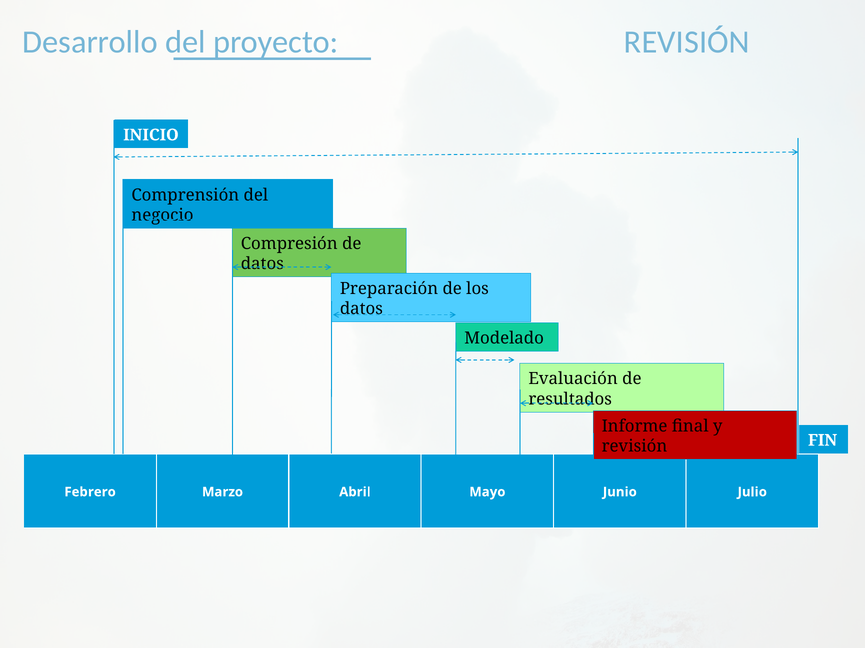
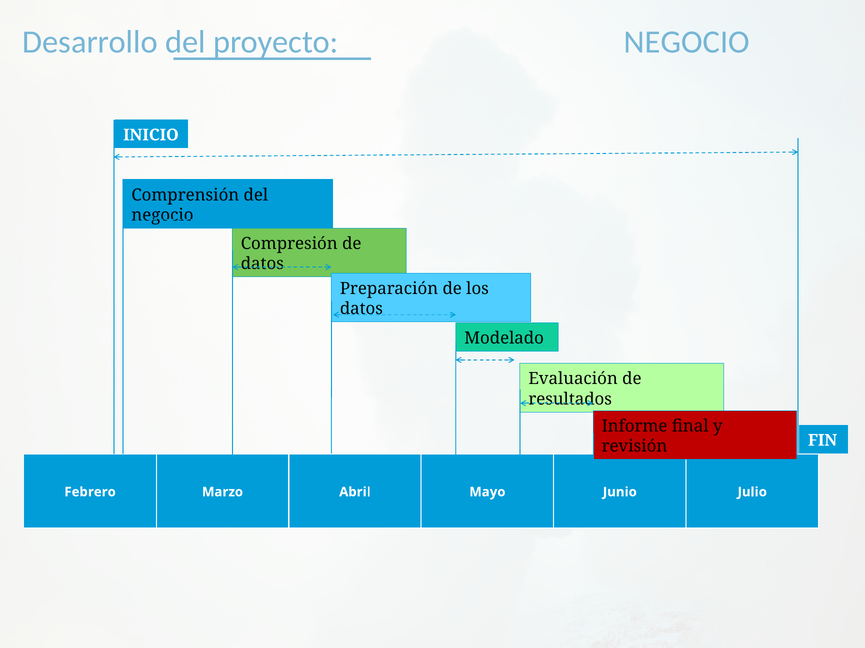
proyecto REVISIÓN: REVISIÓN -> NEGOCIO
